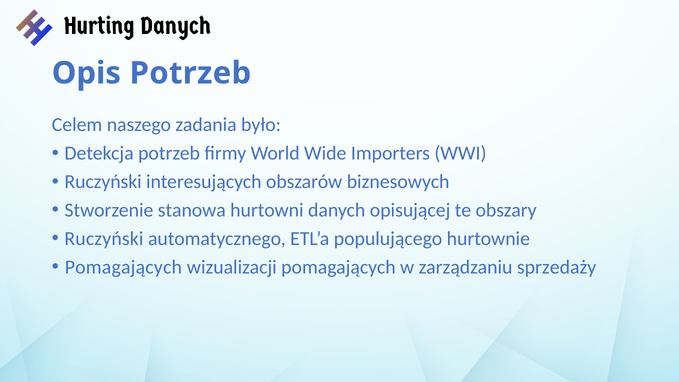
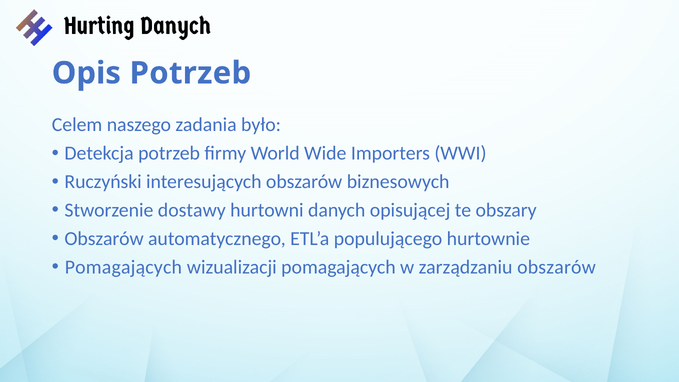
stanowa: stanowa -> dostawy
Ruczyński at (104, 239): Ruczyński -> Obszarów
zarządzaniu sprzedaży: sprzedaży -> obszarów
